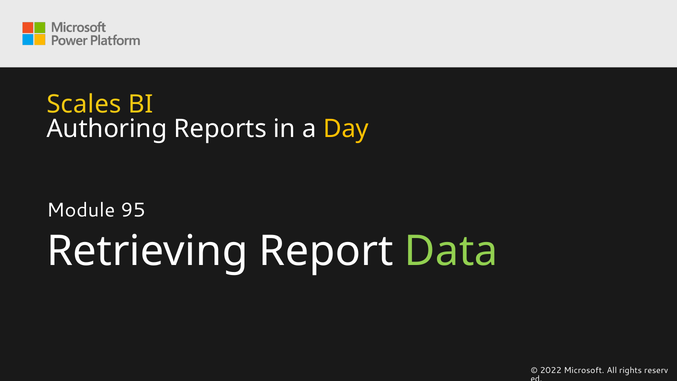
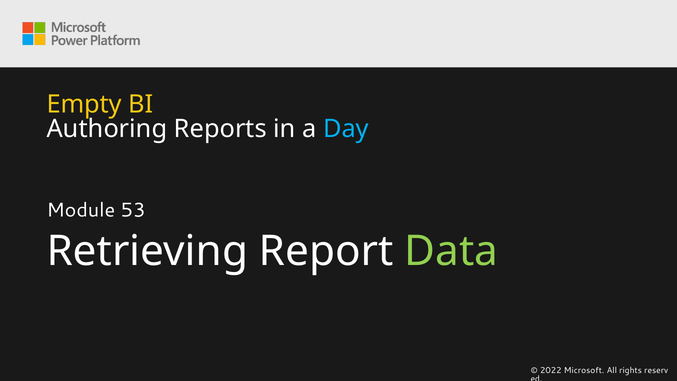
Scales: Scales -> Empty
Day colour: yellow -> light blue
95: 95 -> 53
